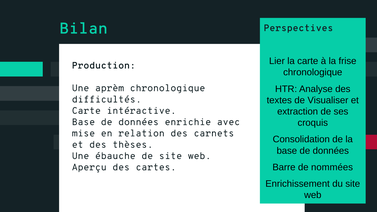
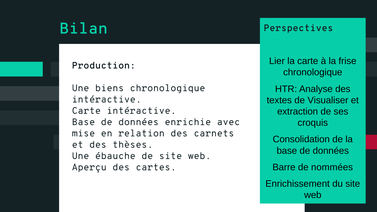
aprèm: aprèm -> biens
difficultés at (107, 99): difficultés -> intéractive
